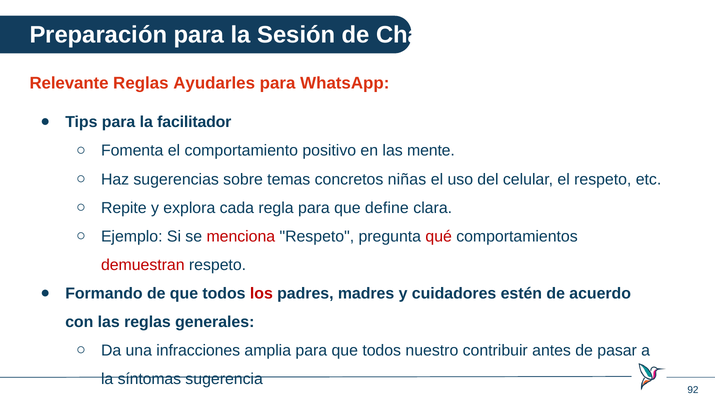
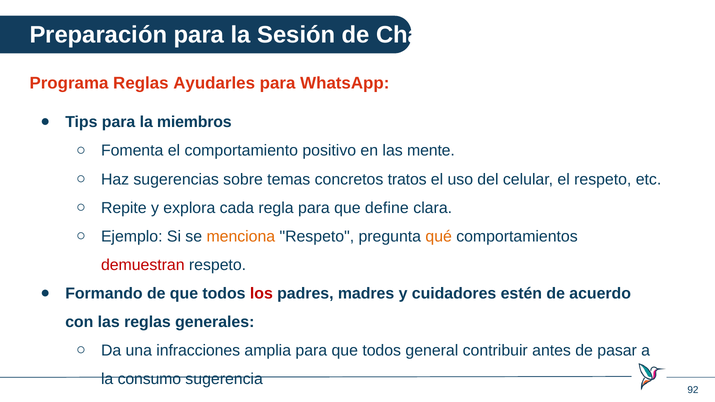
Relevante: Relevante -> Programa
facilitador: facilitador -> miembros
niñas: niñas -> tratos
menciona colour: red -> orange
qué colour: red -> orange
nuestro: nuestro -> general
síntomas: síntomas -> consumo
